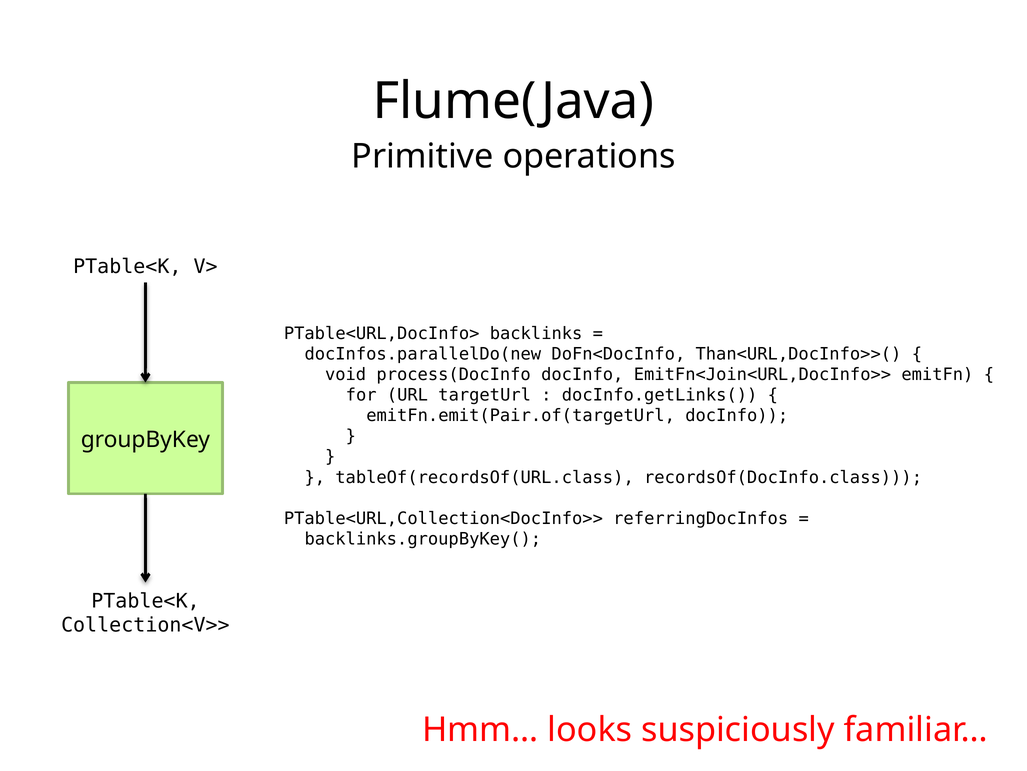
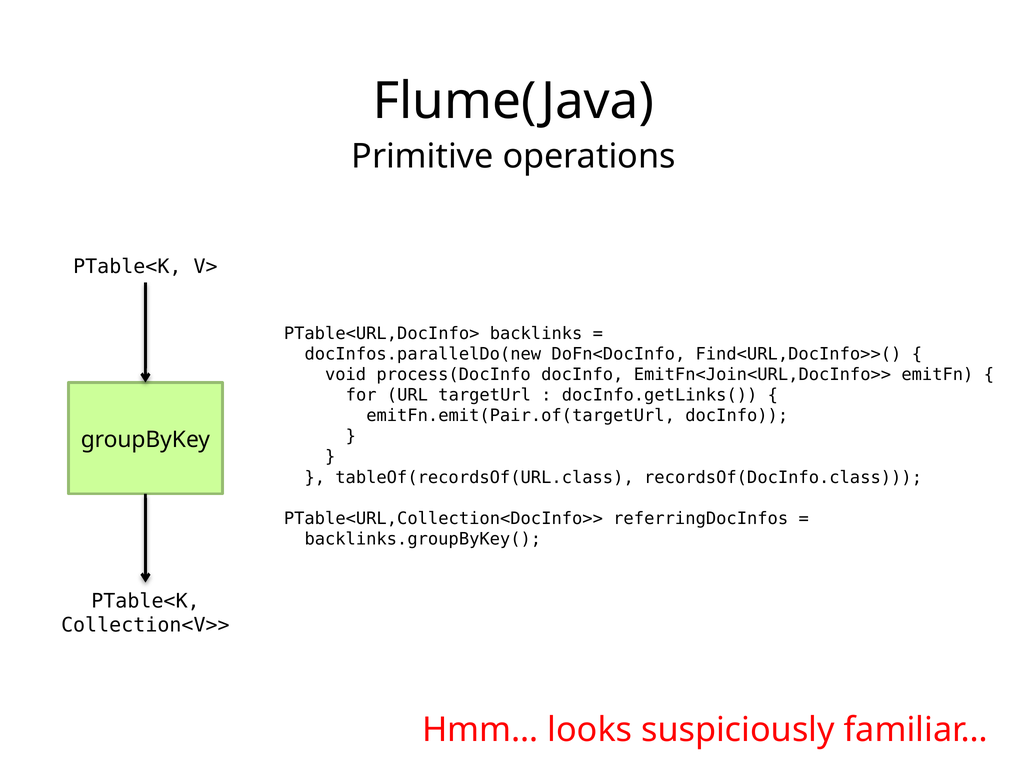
Than<URL,DocInfo>>(: Than<URL,DocInfo>>( -> Find<URL,DocInfo>>(
